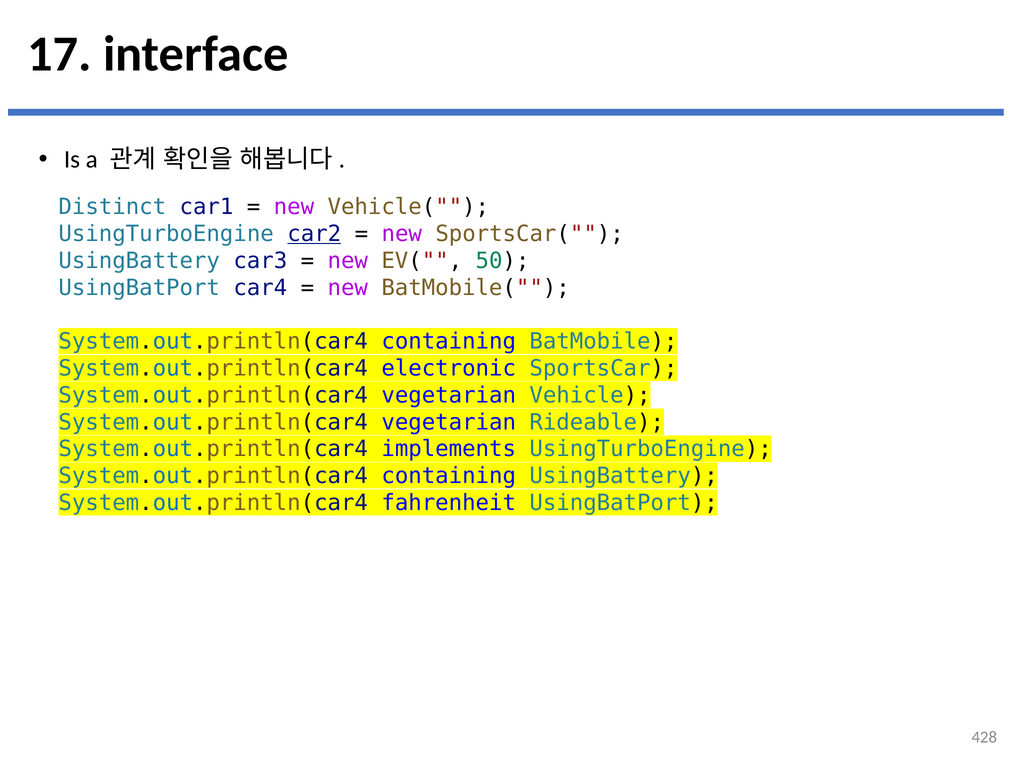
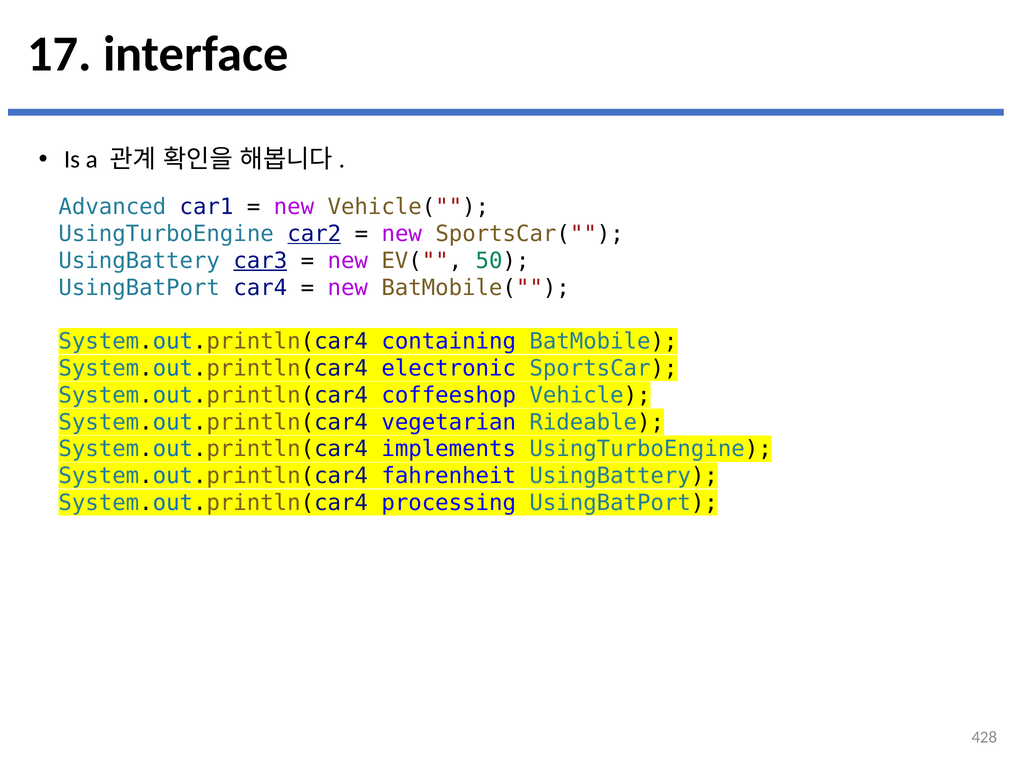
Distinct: Distinct -> Advanced
car3 underline: none -> present
vegetarian at (449, 395): vegetarian -> coffeeshop
containing at (449, 476): containing -> fahrenheit
fahrenheit: fahrenheit -> processing
